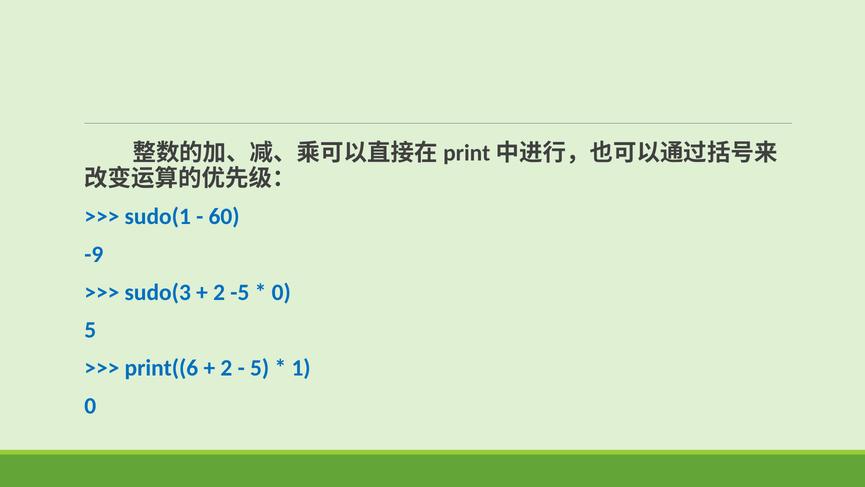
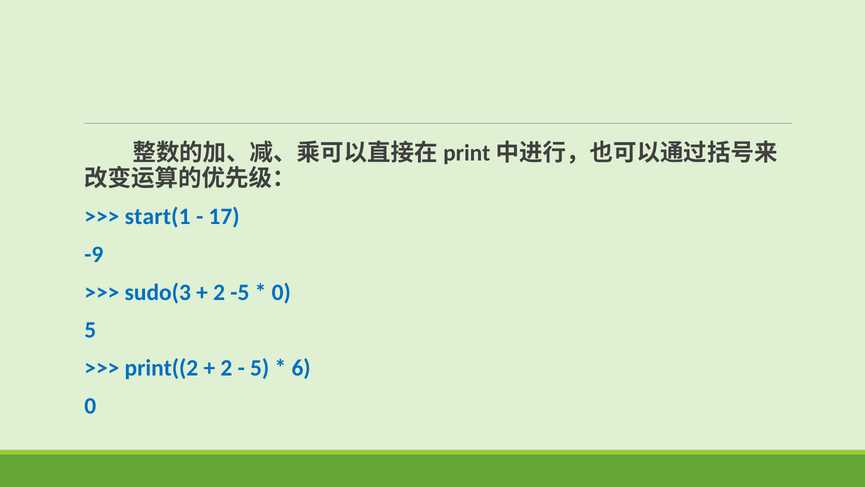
sudo(1: sudo(1 -> start(1
60: 60 -> 17
print((6: print((6 -> print((2
1: 1 -> 6
